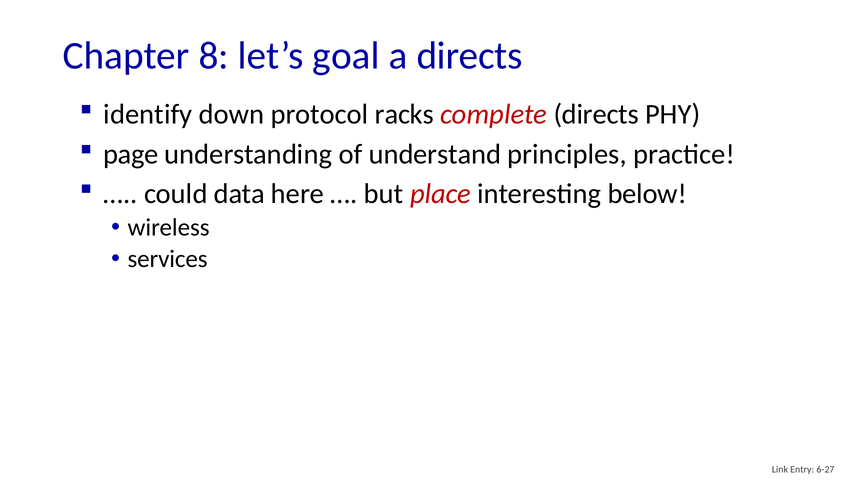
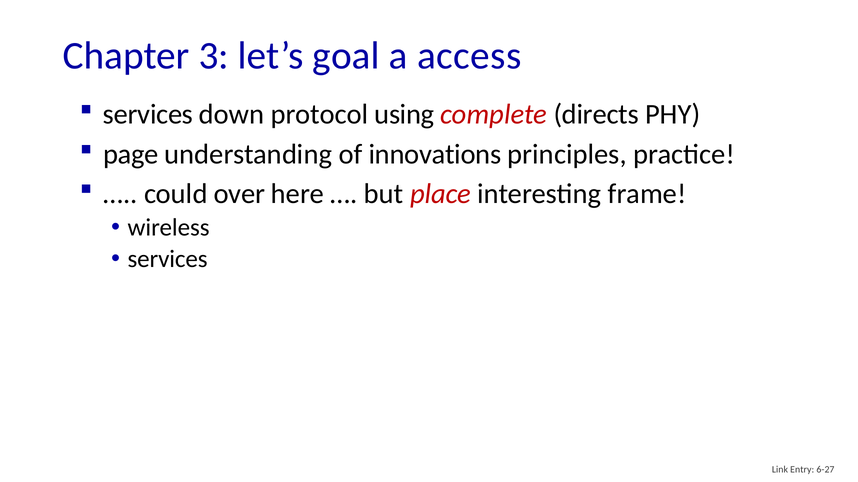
8: 8 -> 3
a directs: directs -> access
identify at (148, 115): identify -> services
racks: racks -> using
understand: understand -> innovations
data: data -> over
below: below -> frame
